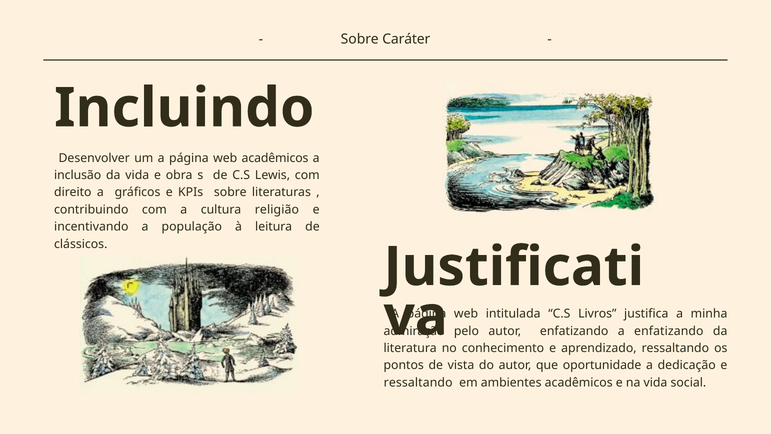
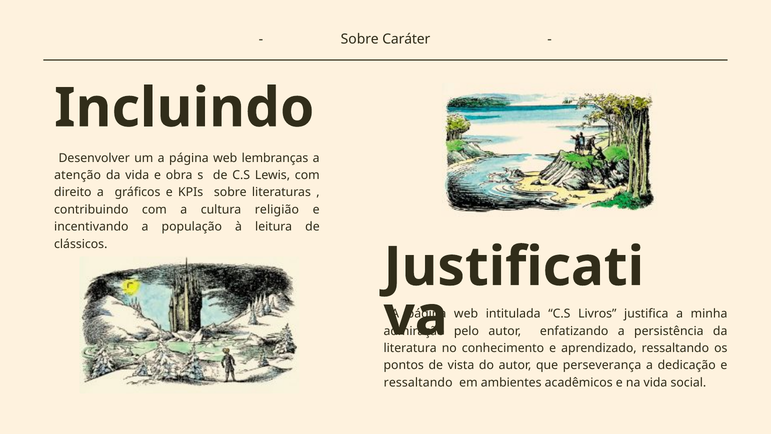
web acadêmicos: acadêmicos -> lembranças
inclusão: inclusão -> atenção
a enfatizando: enfatizando -> persistência
oportunidade: oportunidade -> perseverança
